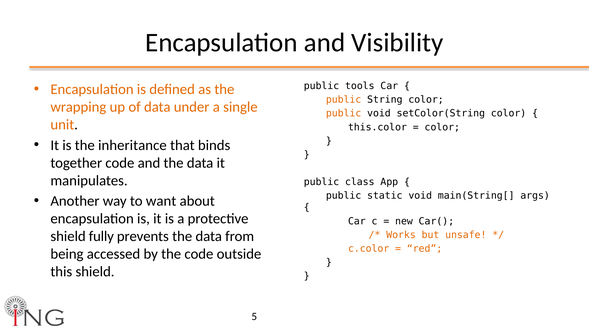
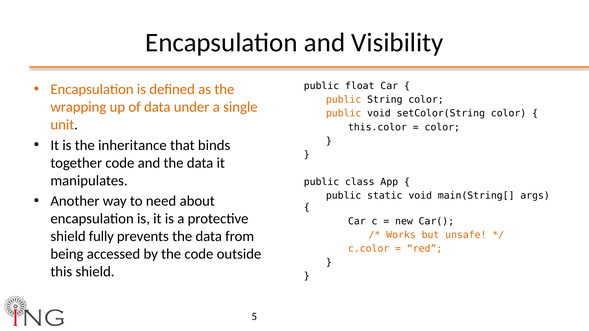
tools: tools -> float
want: want -> need
